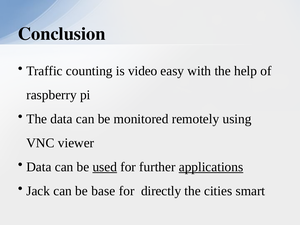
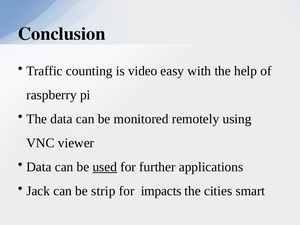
applications underline: present -> none
base: base -> strip
directly: directly -> impacts
